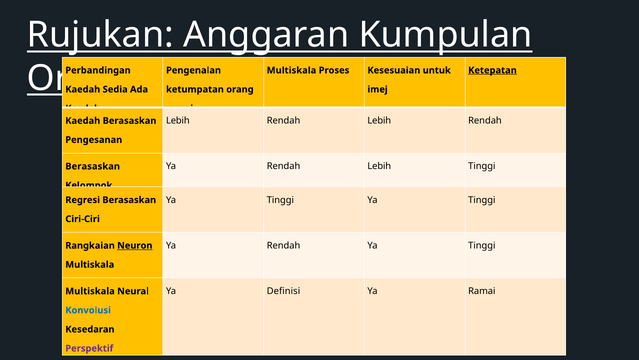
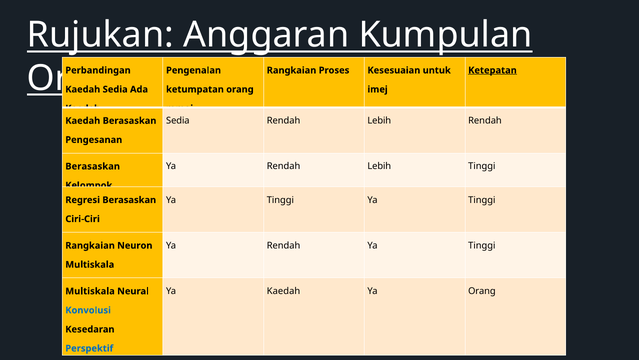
Multiskala at (292, 70): Multiskala -> Rangkaian
Lebih at (178, 121): Lebih -> Sedia
Neuron underline: present -> none
Ya Definisi: Definisi -> Kaedah
Ya Ramai: Ramai -> Orang
Perspektif colour: purple -> blue
